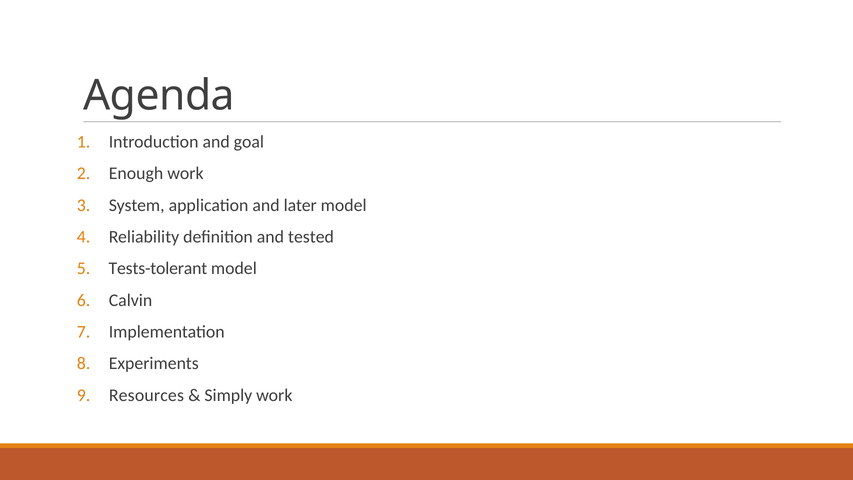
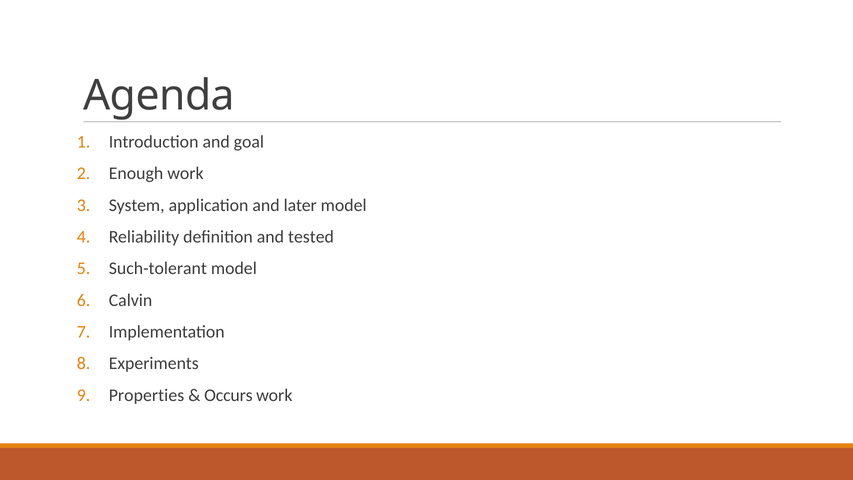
Tests-tolerant: Tests-tolerant -> Such-tolerant
Resources: Resources -> Properties
Simply: Simply -> Occurs
